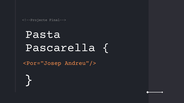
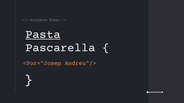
Pasta underline: none -> present
